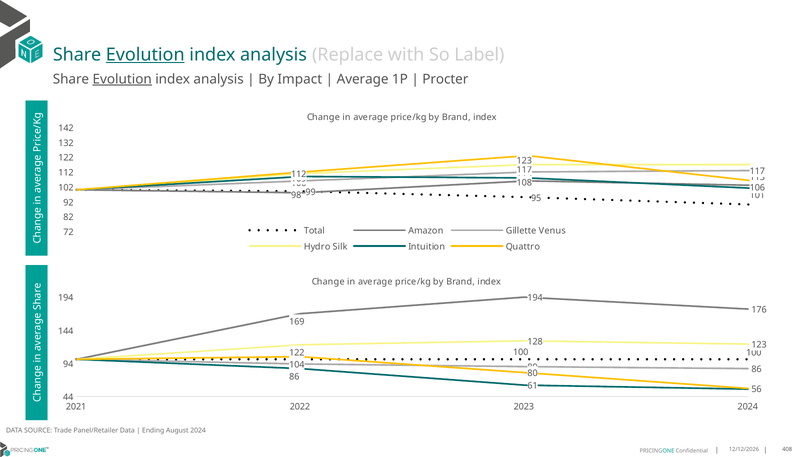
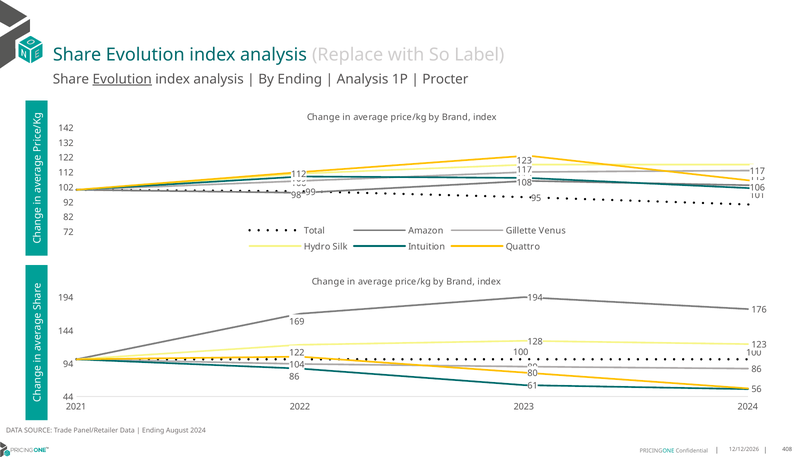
Evolution at (145, 55) underline: present -> none
By Impact: Impact -> Ending
Average at (363, 79): Average -> Analysis
